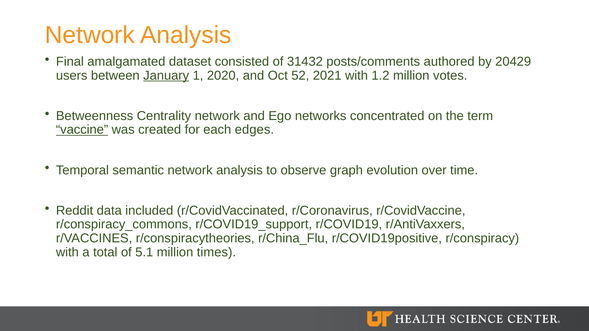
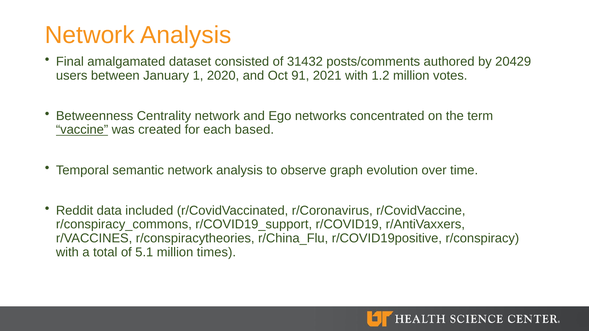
January underline: present -> none
52: 52 -> 91
edges: edges -> based
